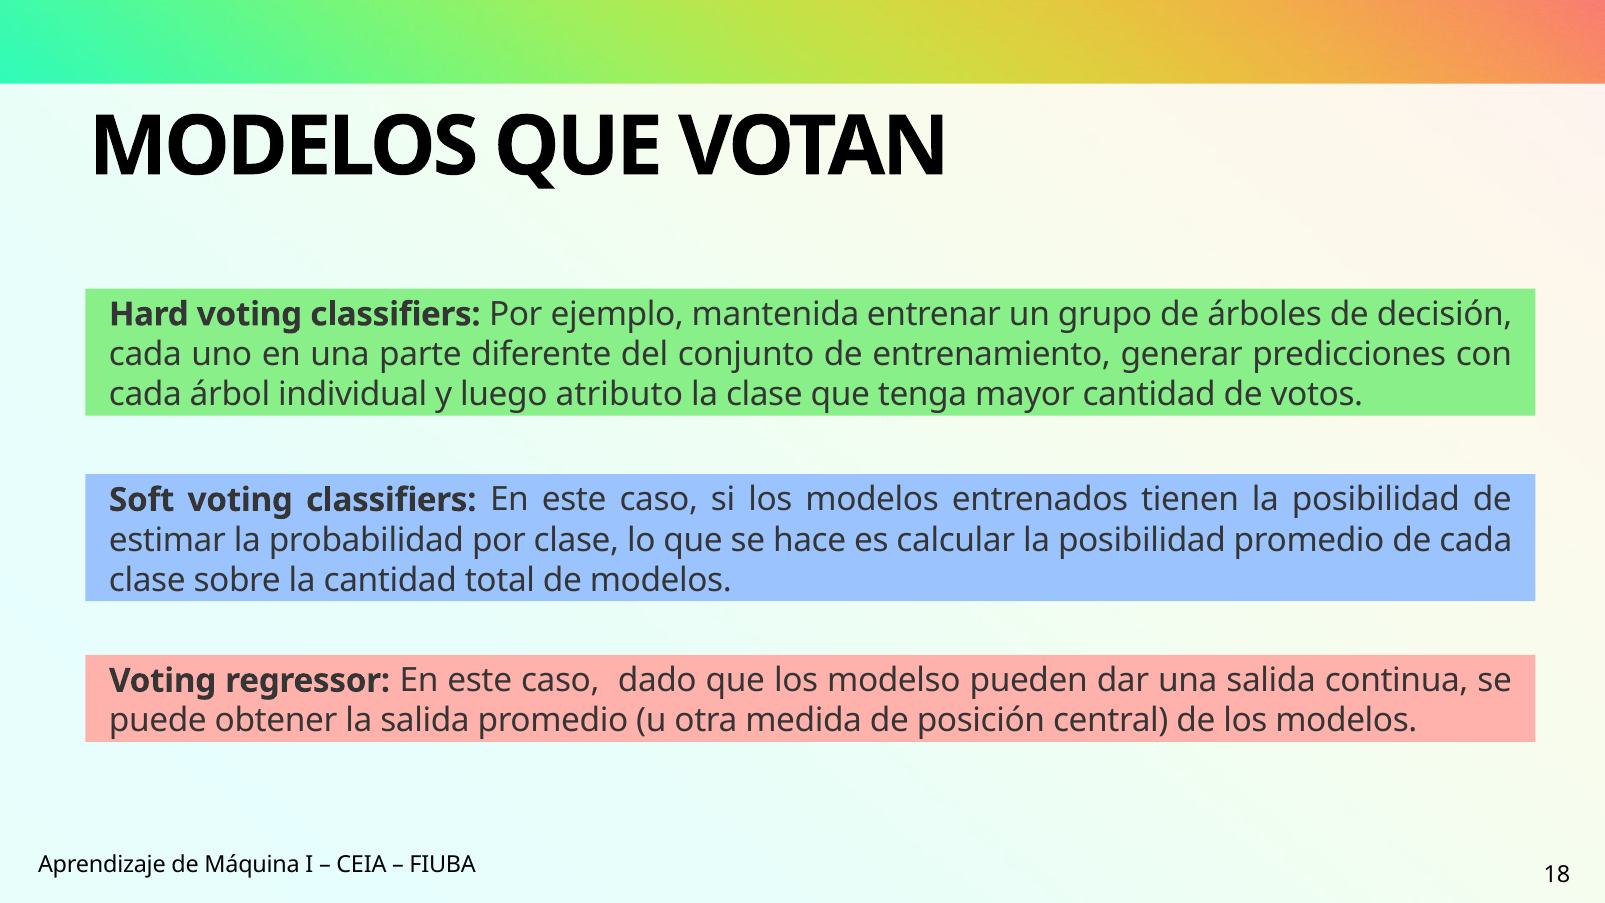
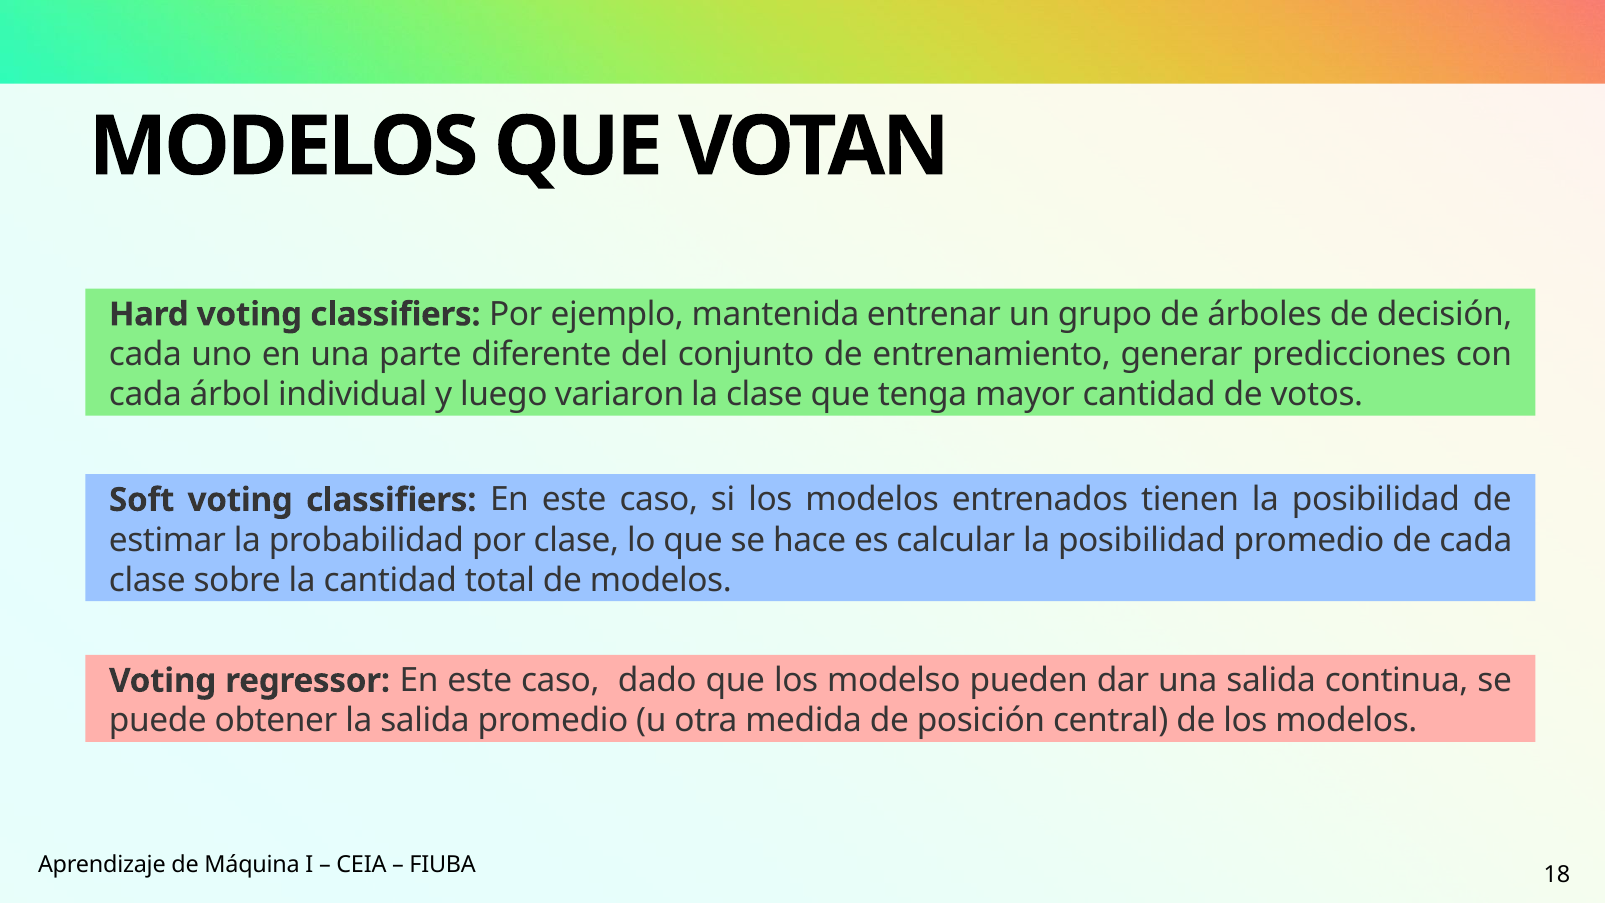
atributo: atributo -> variaron
